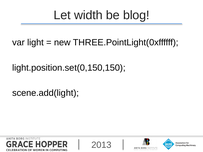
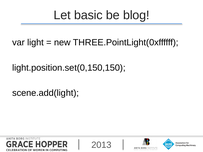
width: width -> basic
